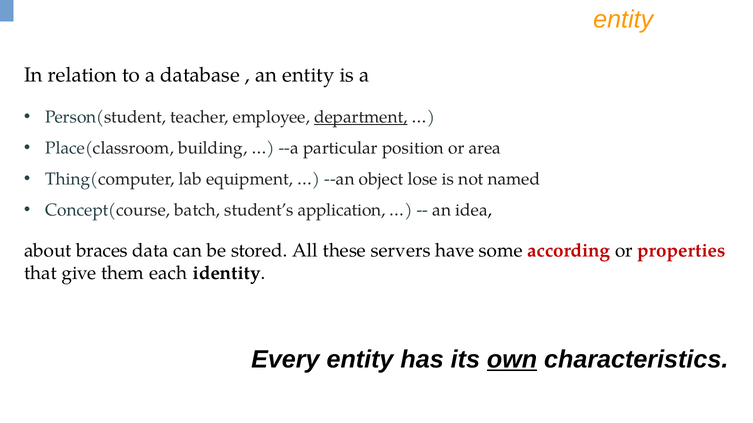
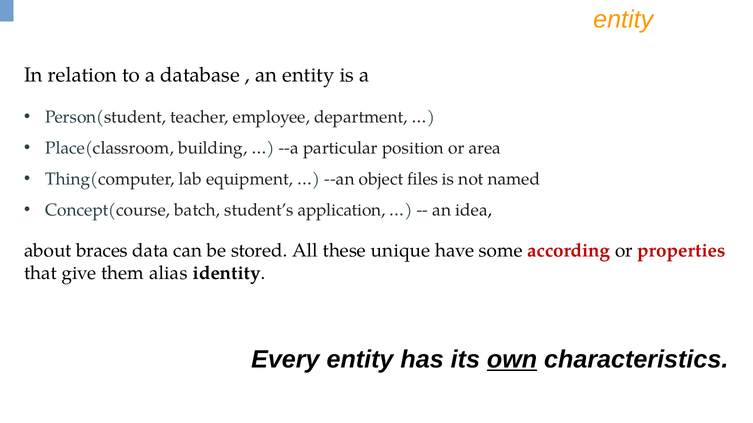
department underline: present -> none
lose: lose -> files
servers: servers -> unique
each: each -> alias
